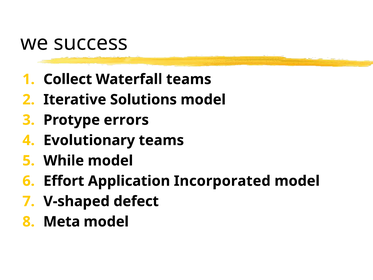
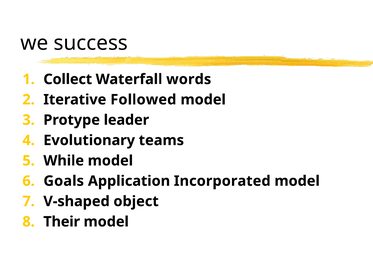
Waterfall teams: teams -> words
Solutions: Solutions -> Followed
errors: errors -> leader
Effort: Effort -> Goals
defect: defect -> object
Meta: Meta -> Their
